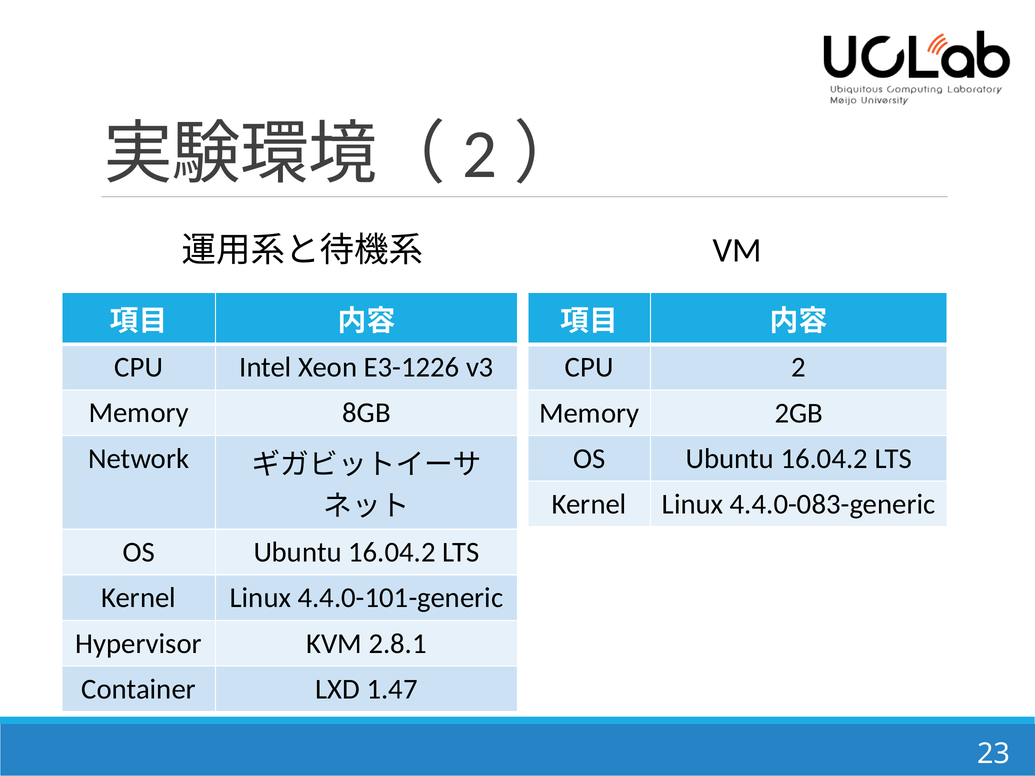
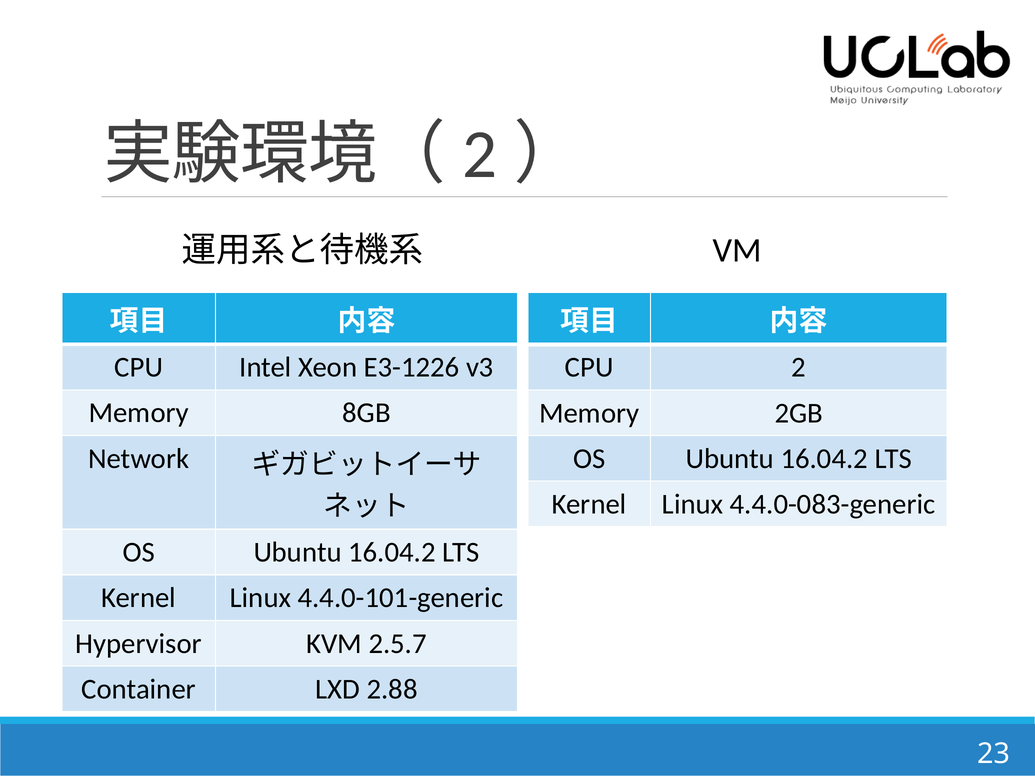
2.8.1: 2.8.1 -> 2.5.7
1.47: 1.47 -> 2.88
